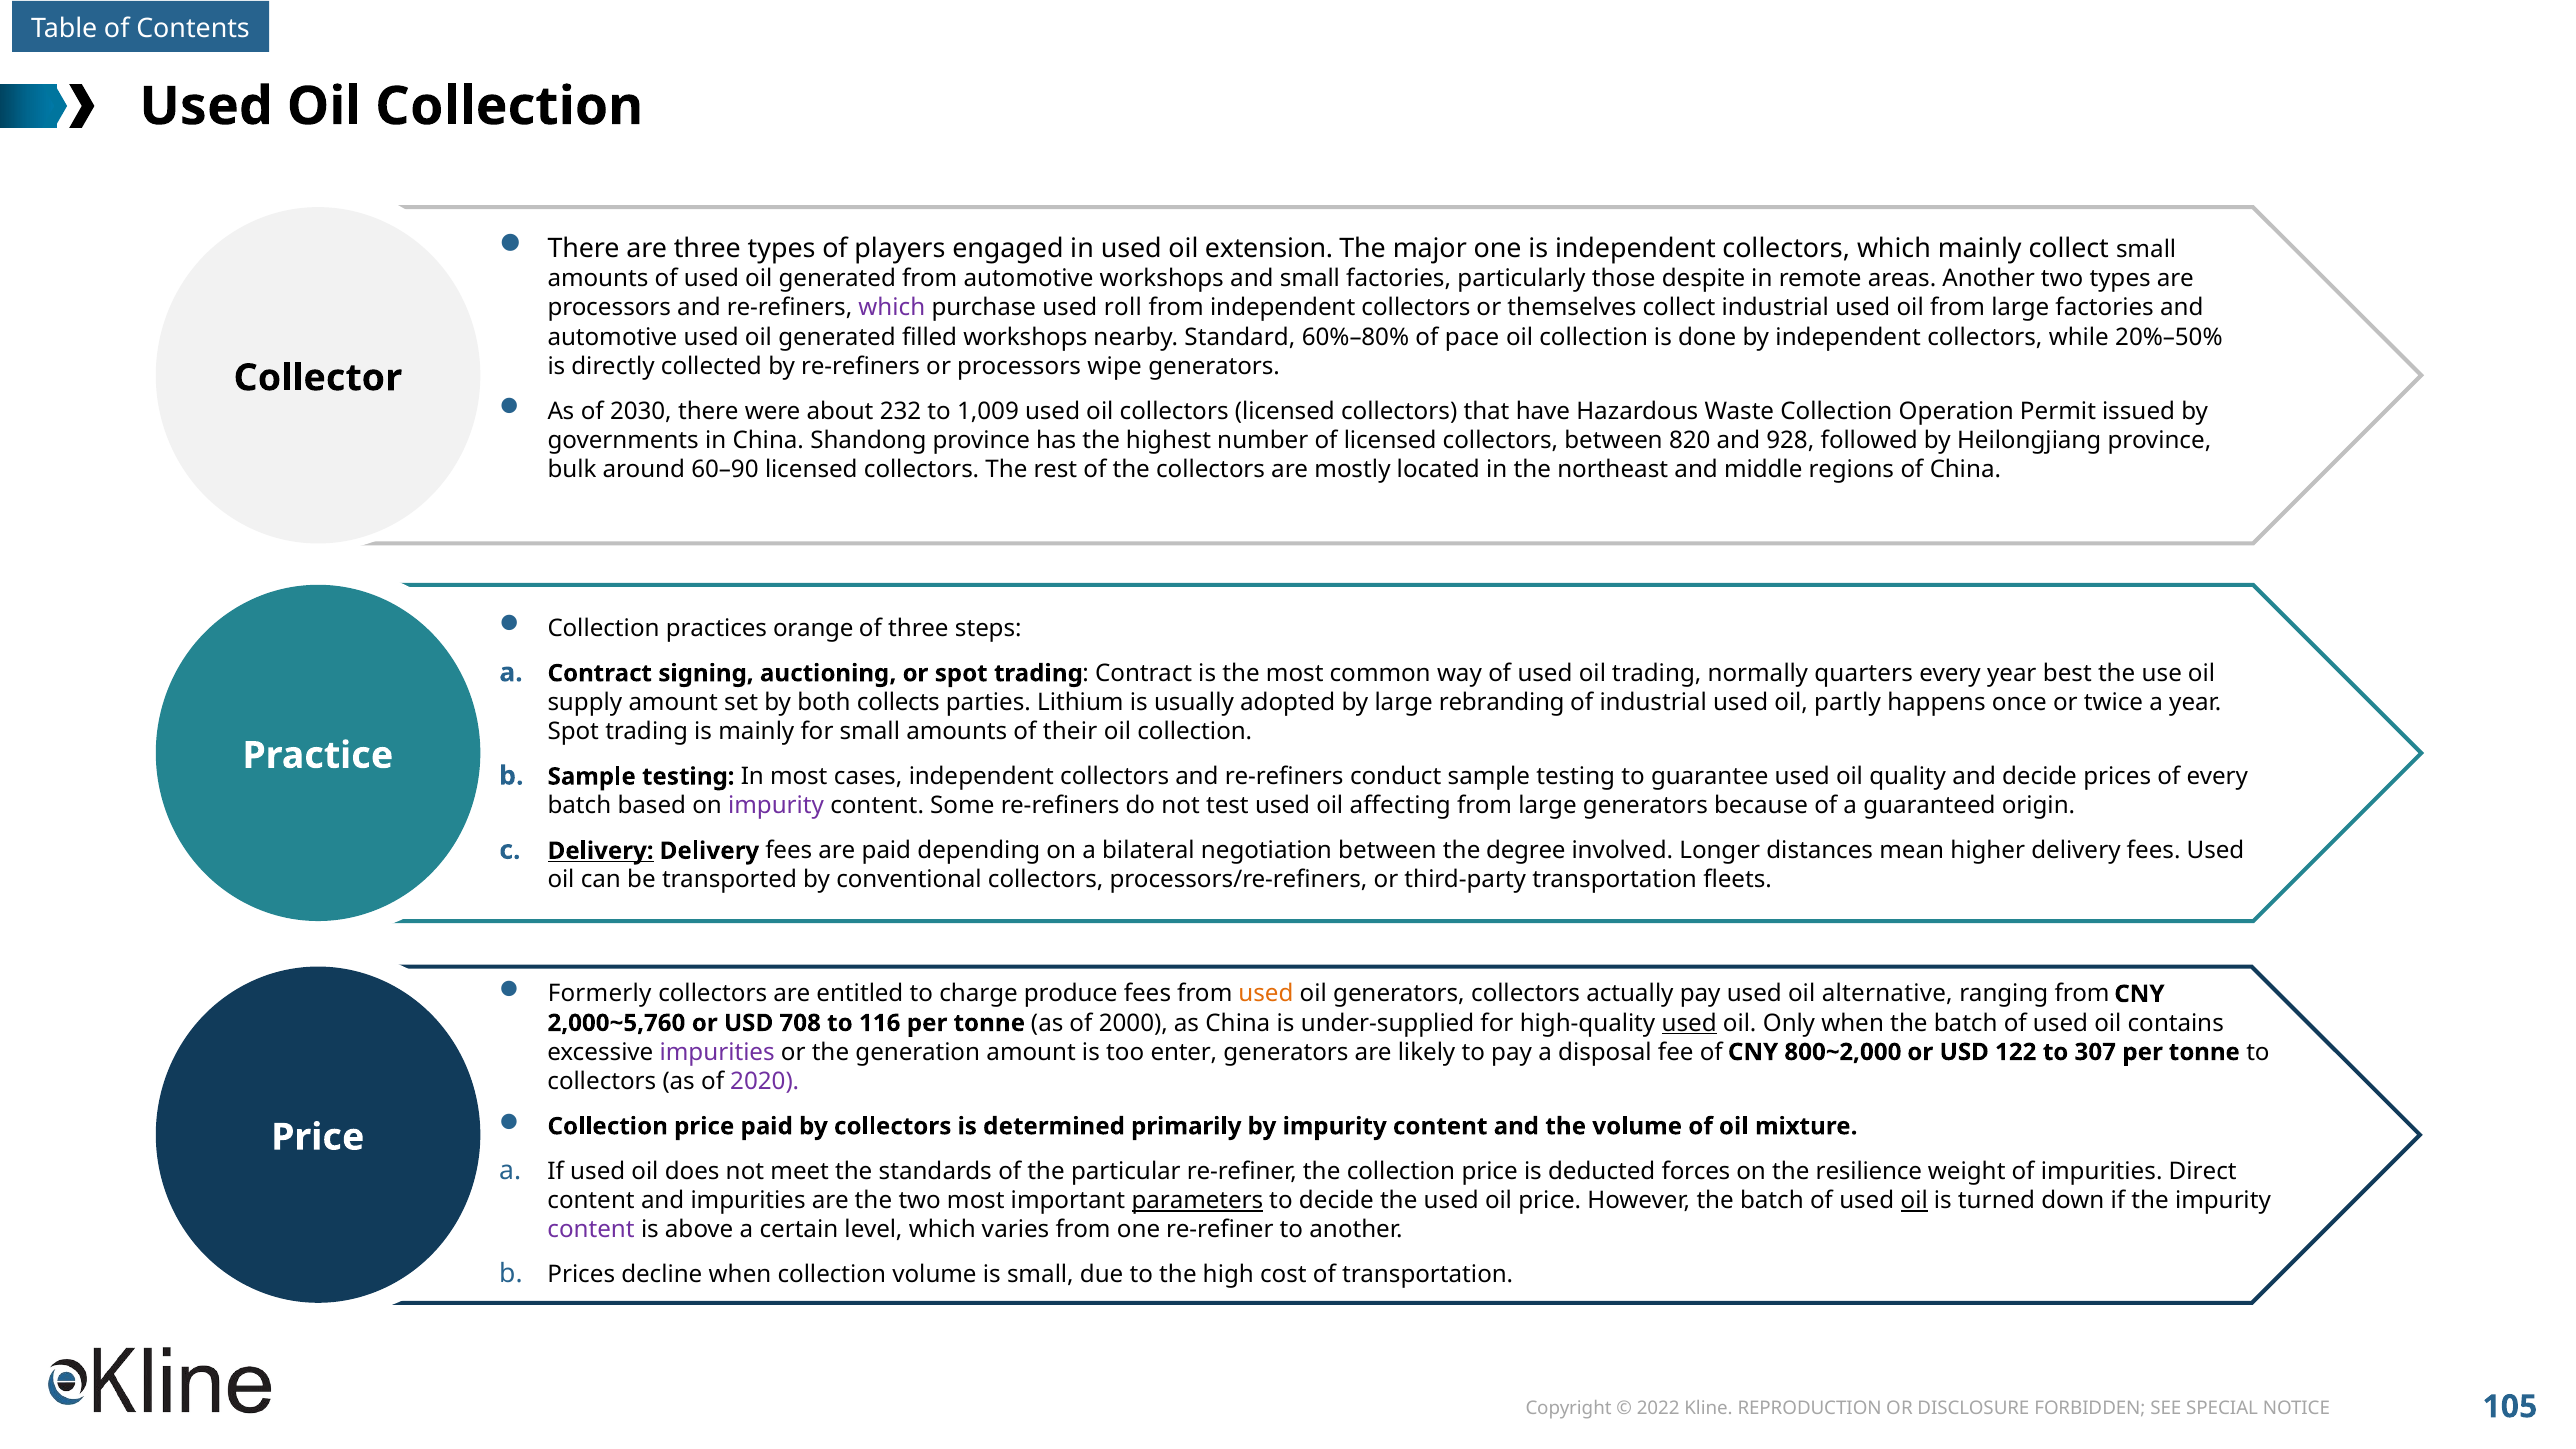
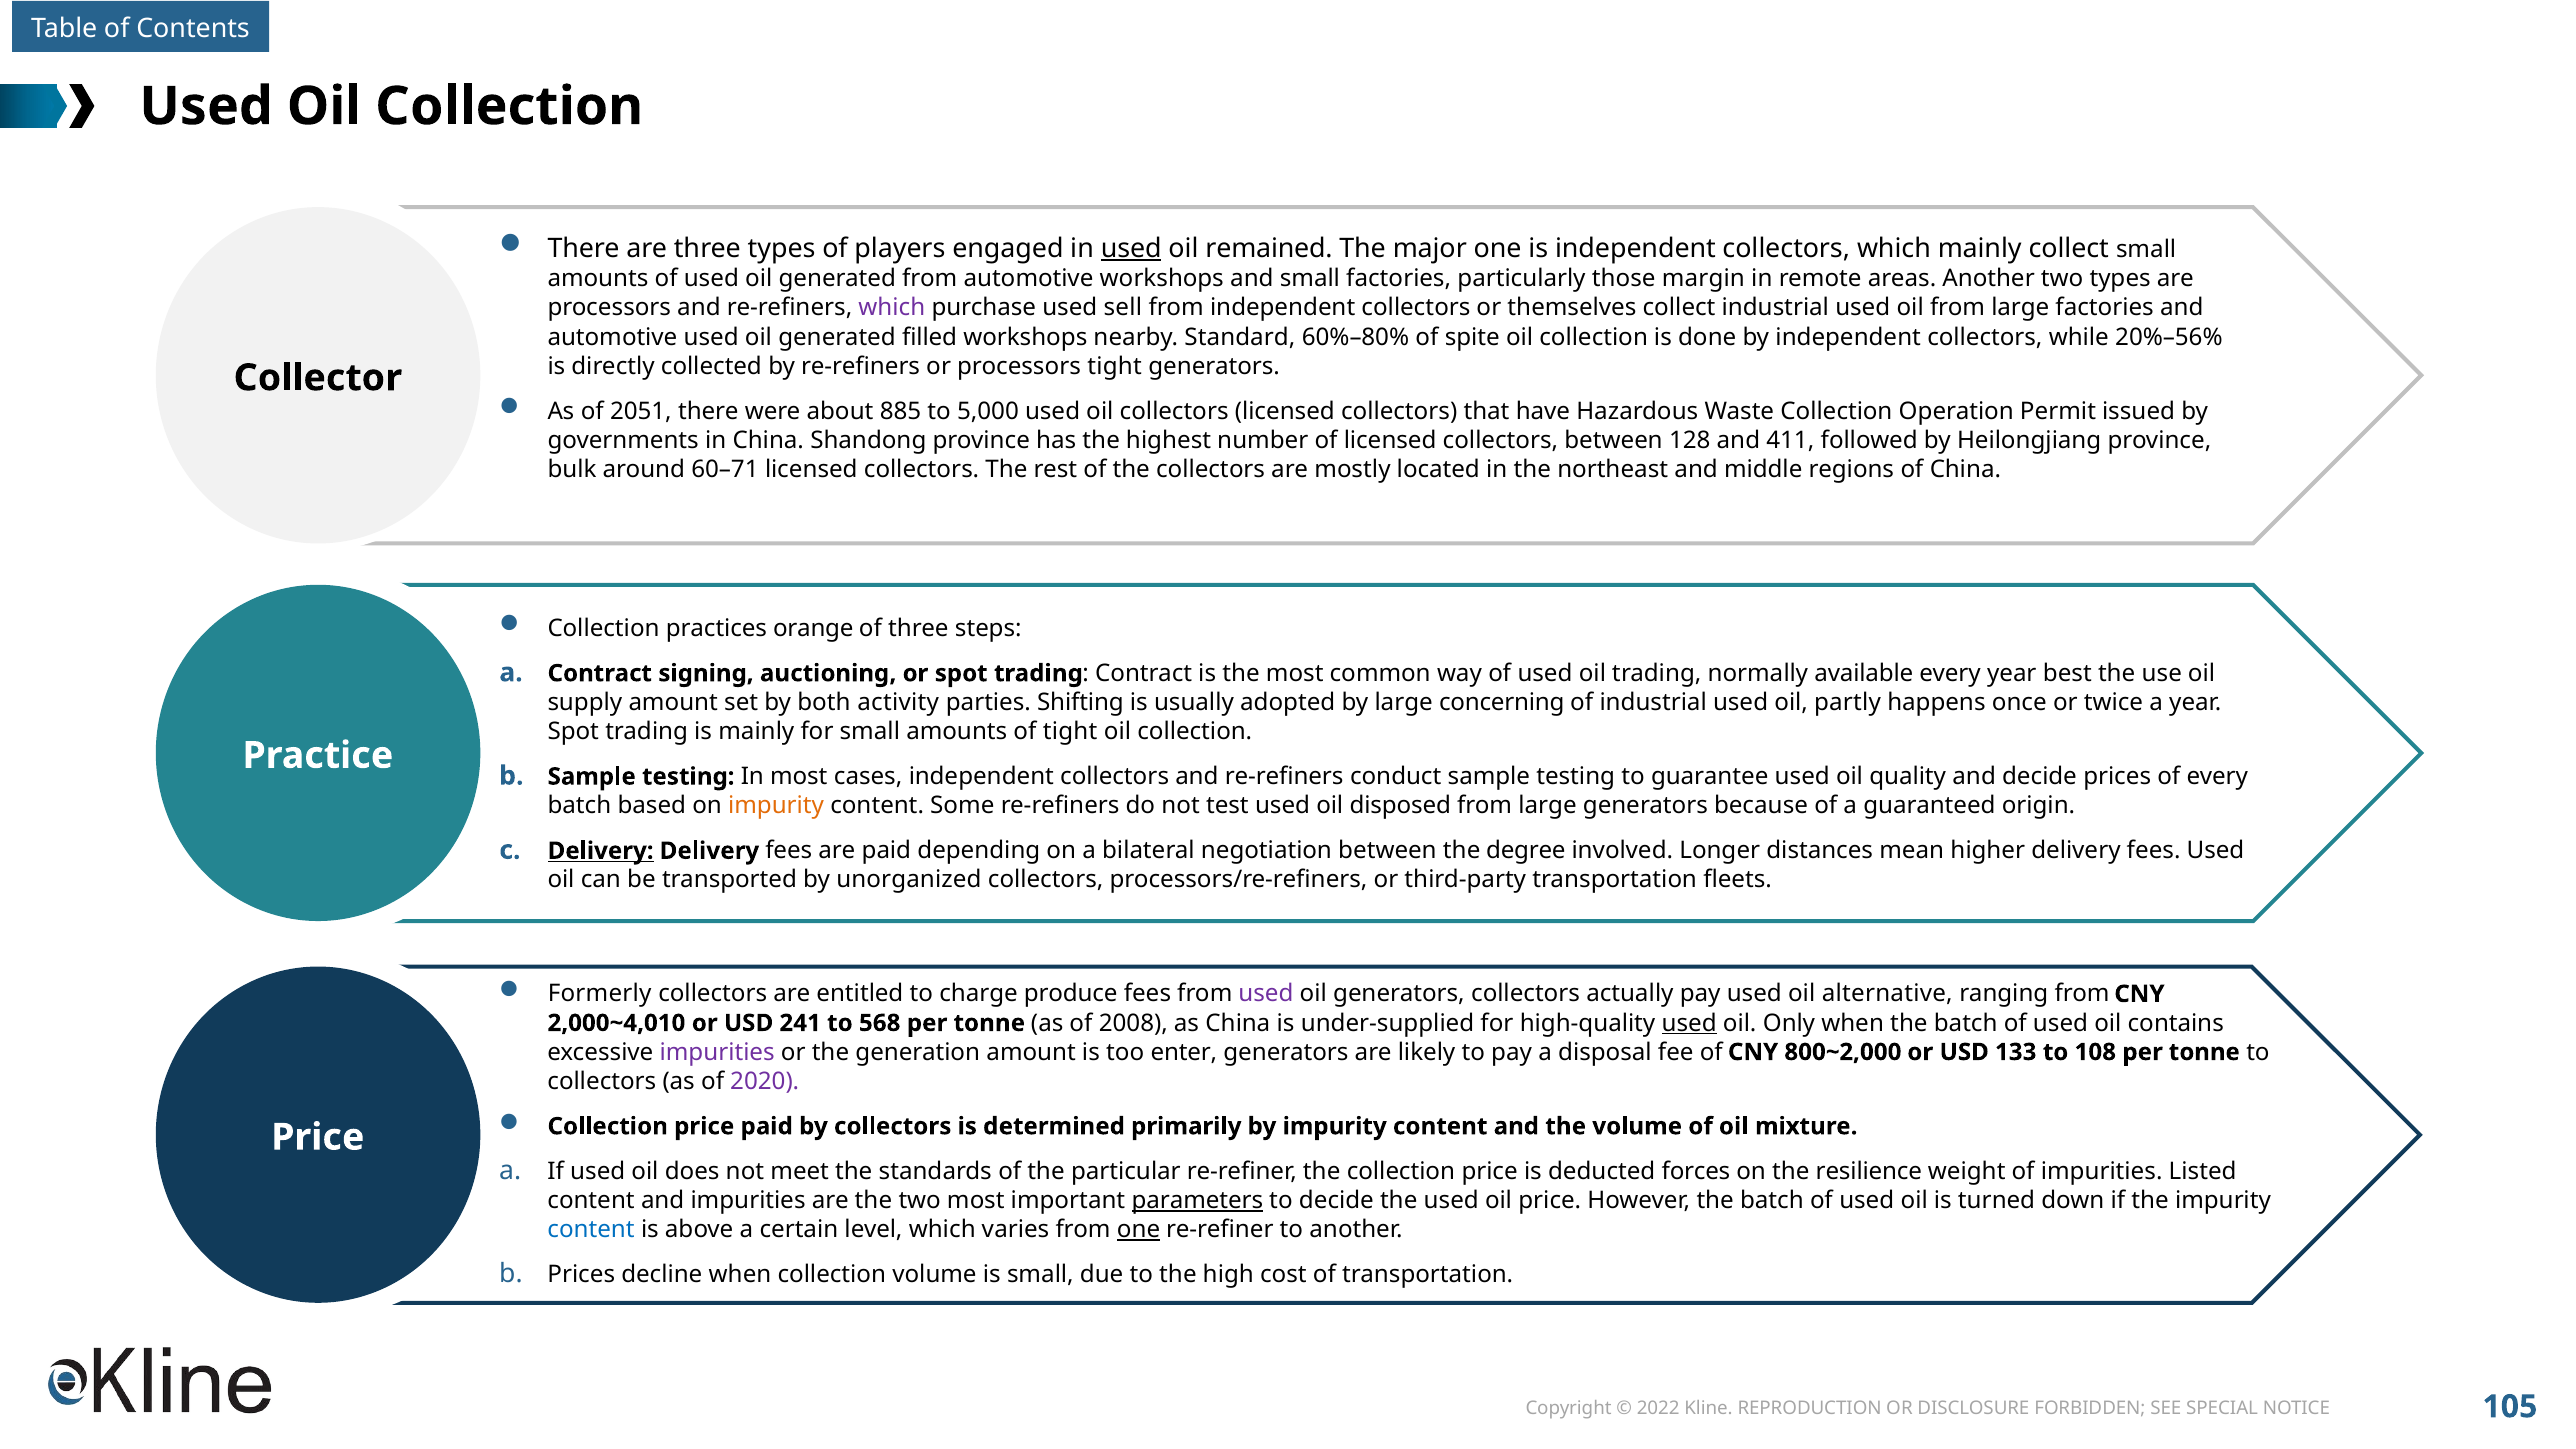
used at (1131, 248) underline: none -> present
extension: extension -> remained
despite: despite -> margin
roll: roll -> sell
pace: pace -> spite
20%–50%: 20%–50% -> 20%–56%
processors wipe: wipe -> tight
2030: 2030 -> 2051
232: 232 -> 885
1,009: 1,009 -> 5,000
820: 820 -> 128
928: 928 -> 411
60–90: 60–90 -> 60–71
quarters: quarters -> available
collects: collects -> activity
Lithium: Lithium -> Shifting
rebranding: rebranding -> concerning
of their: their -> tight
impurity at (776, 806) colour: purple -> orange
affecting: affecting -> disposed
conventional: conventional -> unorganized
used at (1266, 994) colour: orange -> purple
2,000~5,760: 2,000~5,760 -> 2,000~4,010
708: 708 -> 241
116: 116 -> 568
2000: 2000 -> 2008
122: 122 -> 133
307: 307 -> 108
Direct: Direct -> Listed
oil at (1914, 1201) underline: present -> none
content at (591, 1230) colour: purple -> blue
one at (1138, 1230) underline: none -> present
